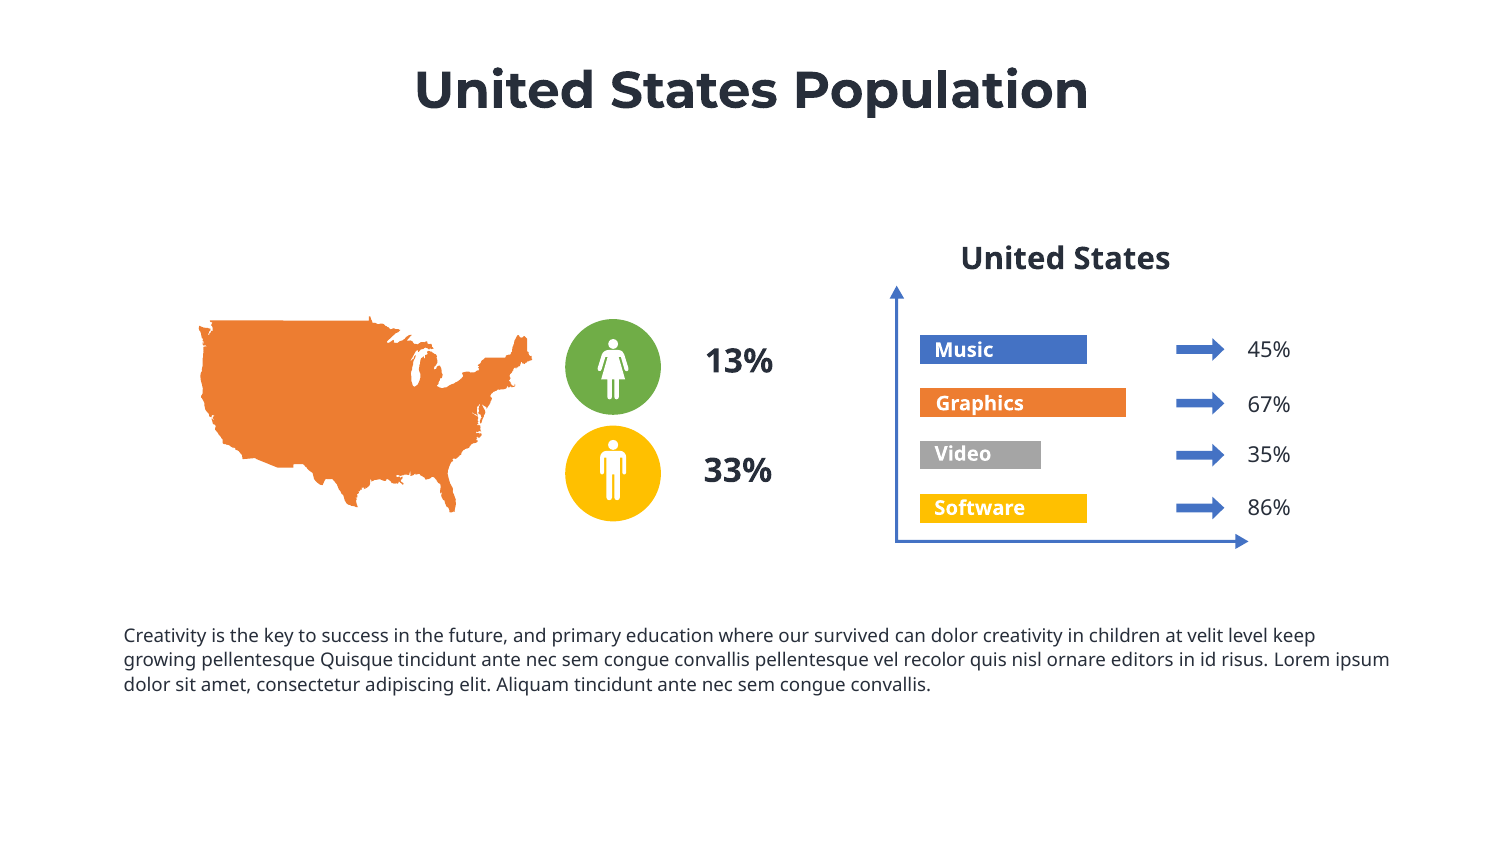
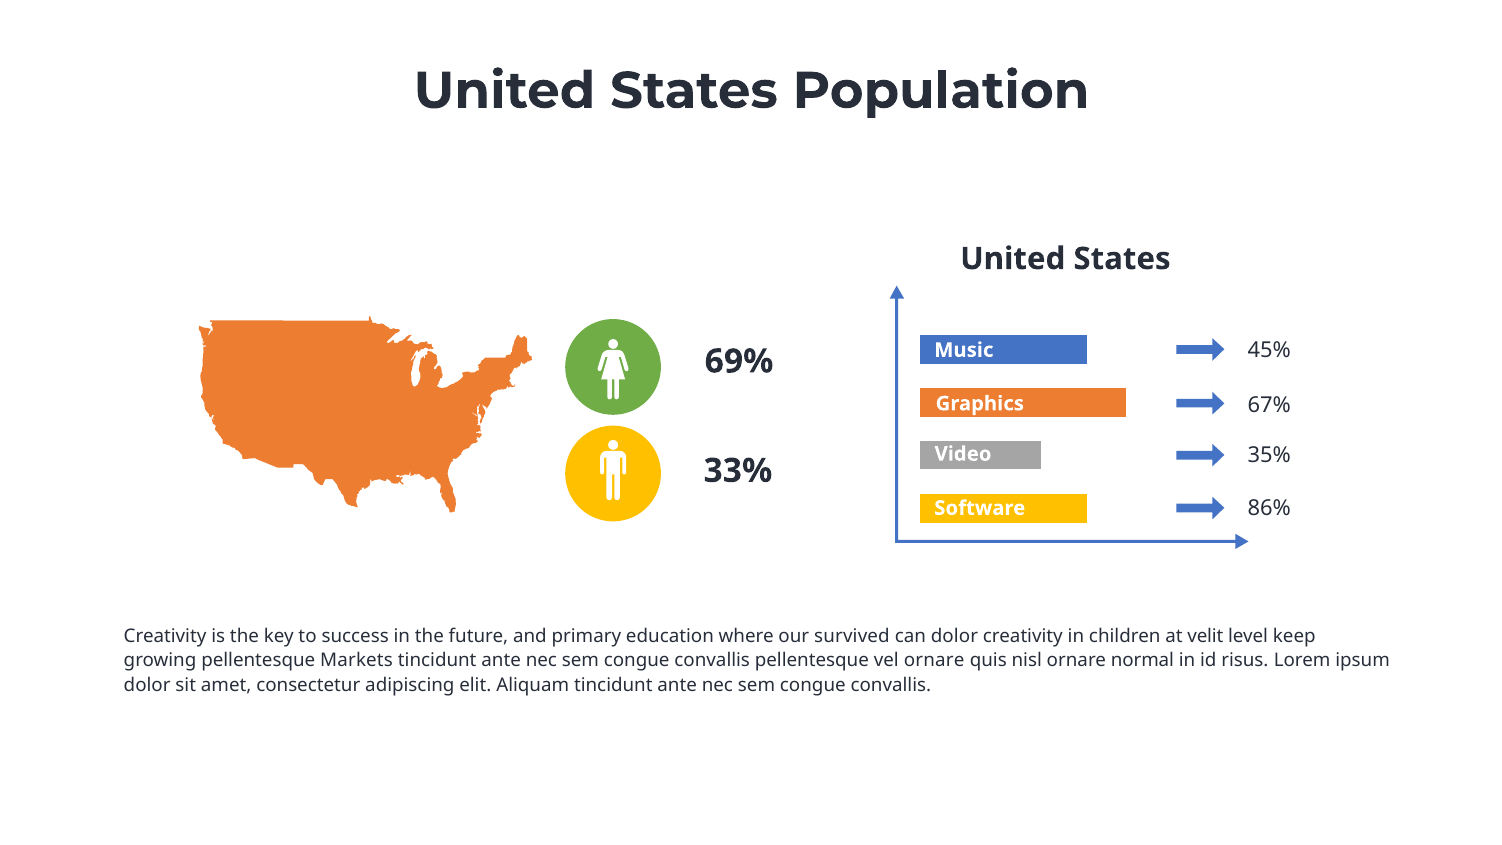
13%: 13% -> 69%
Quisque: Quisque -> Markets
vel recolor: recolor -> ornare
editors: editors -> normal
